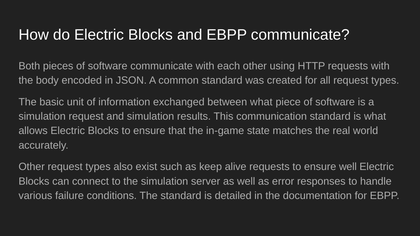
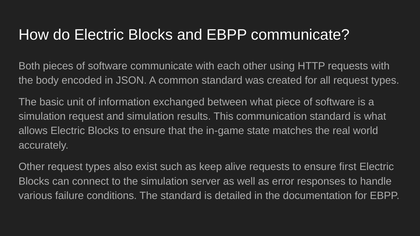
ensure well: well -> first
